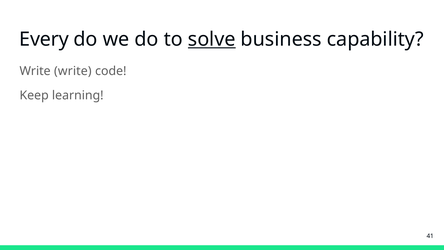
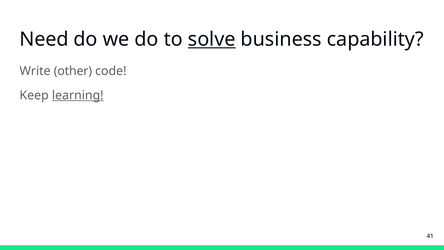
Every: Every -> Need
Write write: write -> other
learning underline: none -> present
